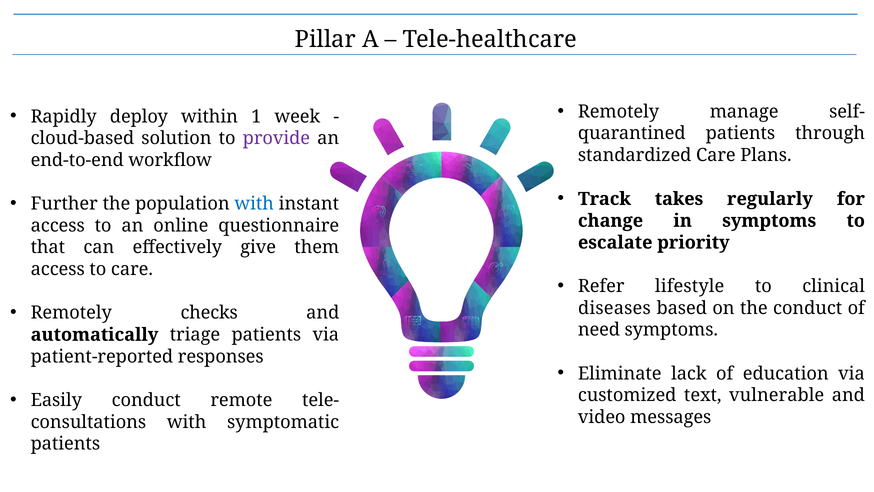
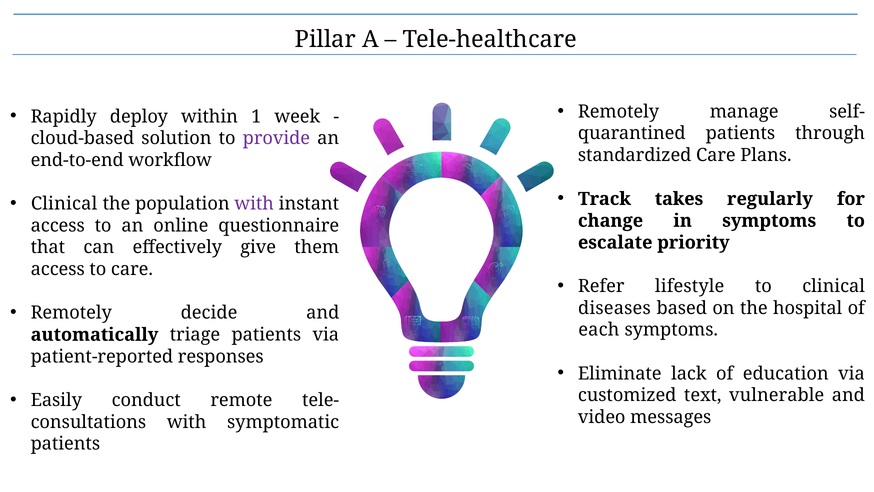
Further at (64, 204): Further -> Clinical
with at (254, 204) colour: blue -> purple
the conduct: conduct -> hospital
checks: checks -> decide
need: need -> each
